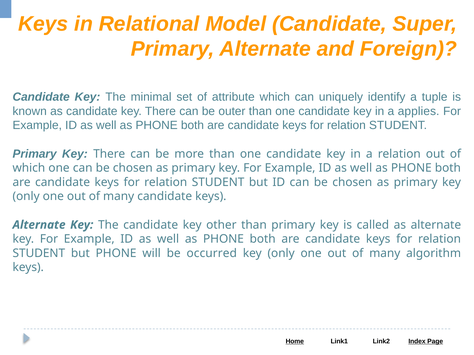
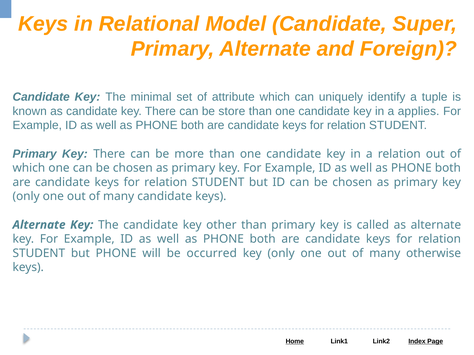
outer: outer -> store
algorithm: algorithm -> otherwise
